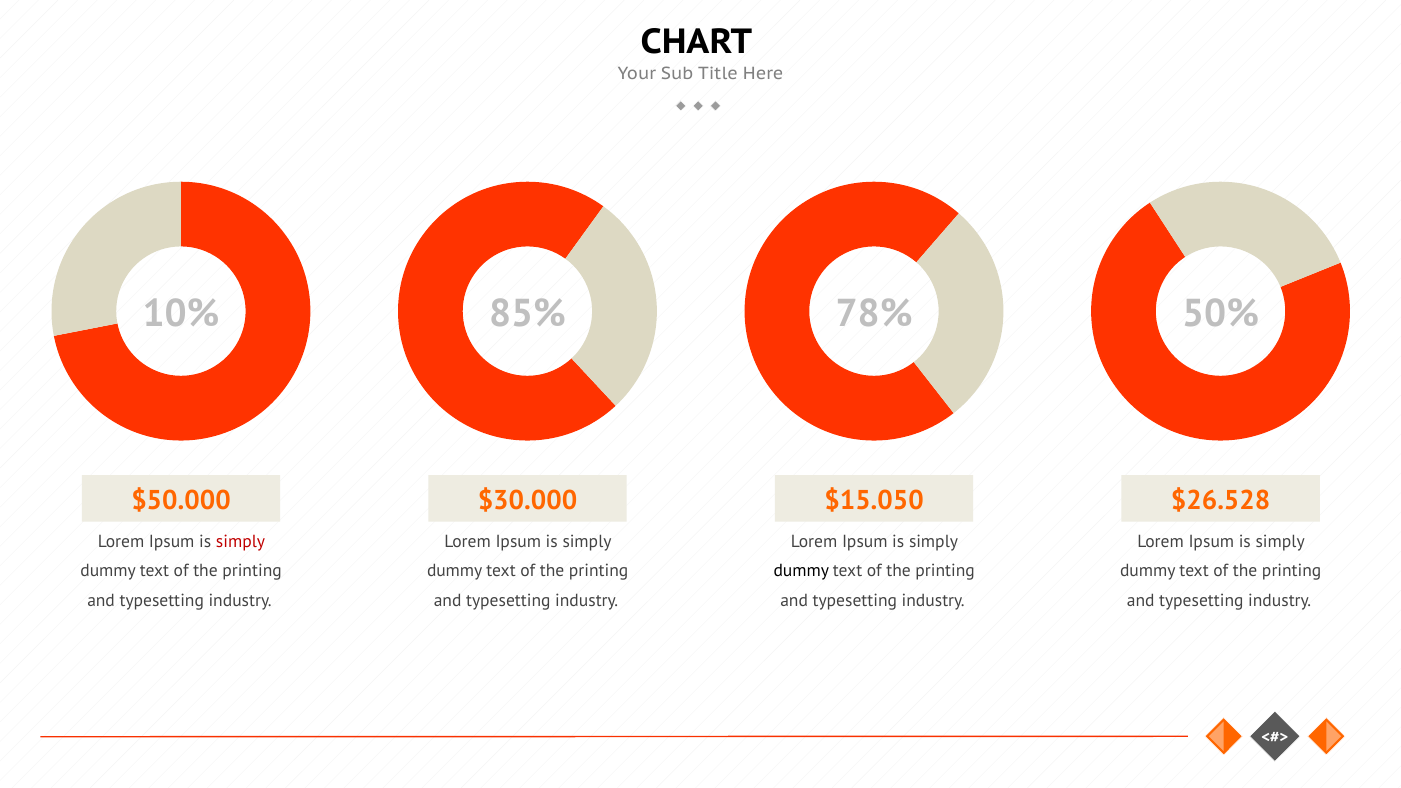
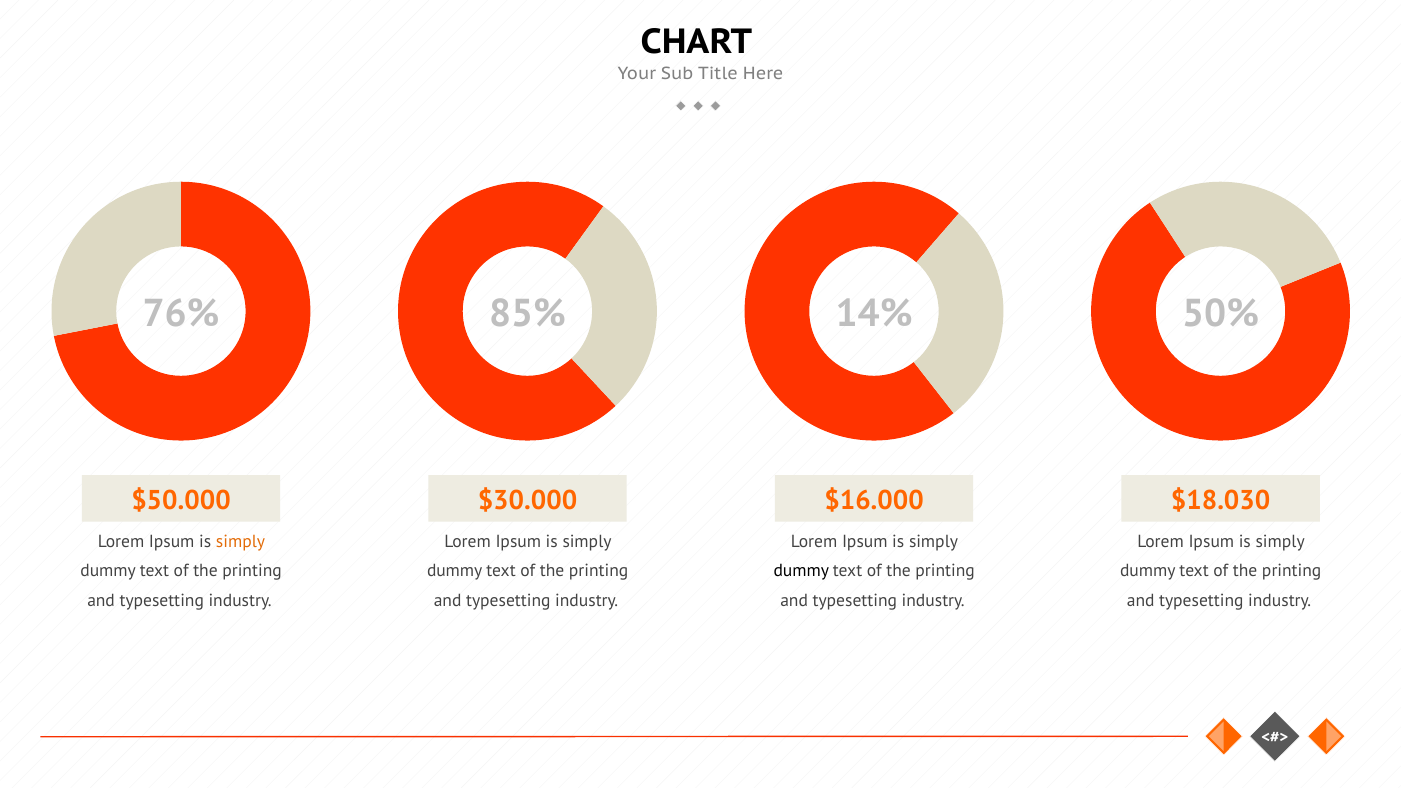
10%: 10% -> 76%
78%: 78% -> 14%
$15.050: $15.050 -> $16.000
$26.528: $26.528 -> $18.030
simply at (241, 542) colour: red -> orange
